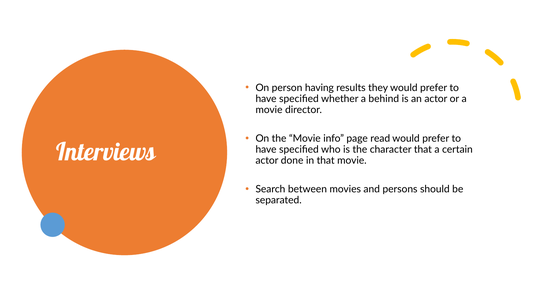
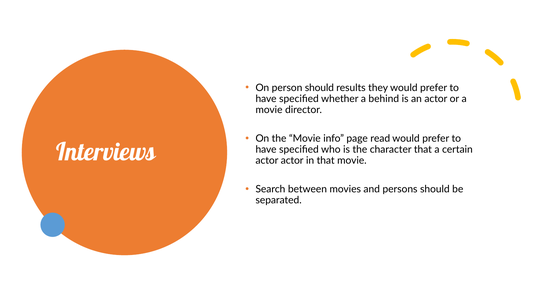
person having: having -> should
actor done: done -> actor
